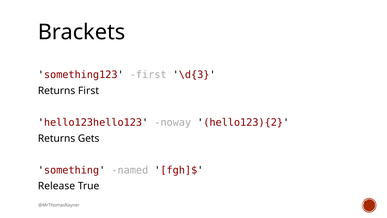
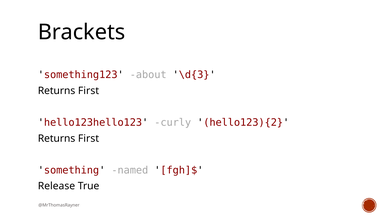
something123 first: first -> about
noway: noway -> curly
Gets at (89, 138): Gets -> First
